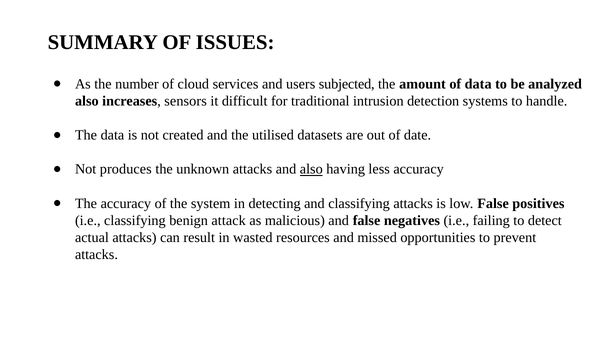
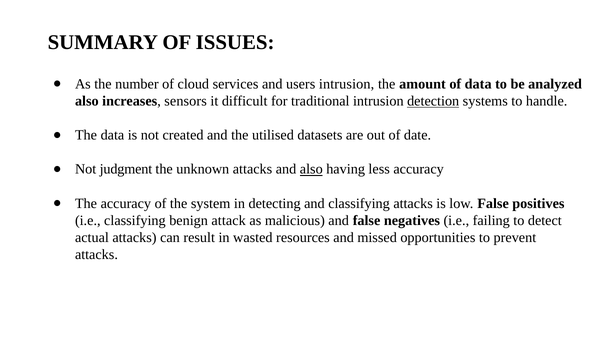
users subjected: subjected -> intrusion
detection underline: none -> present
produces: produces -> judgment
